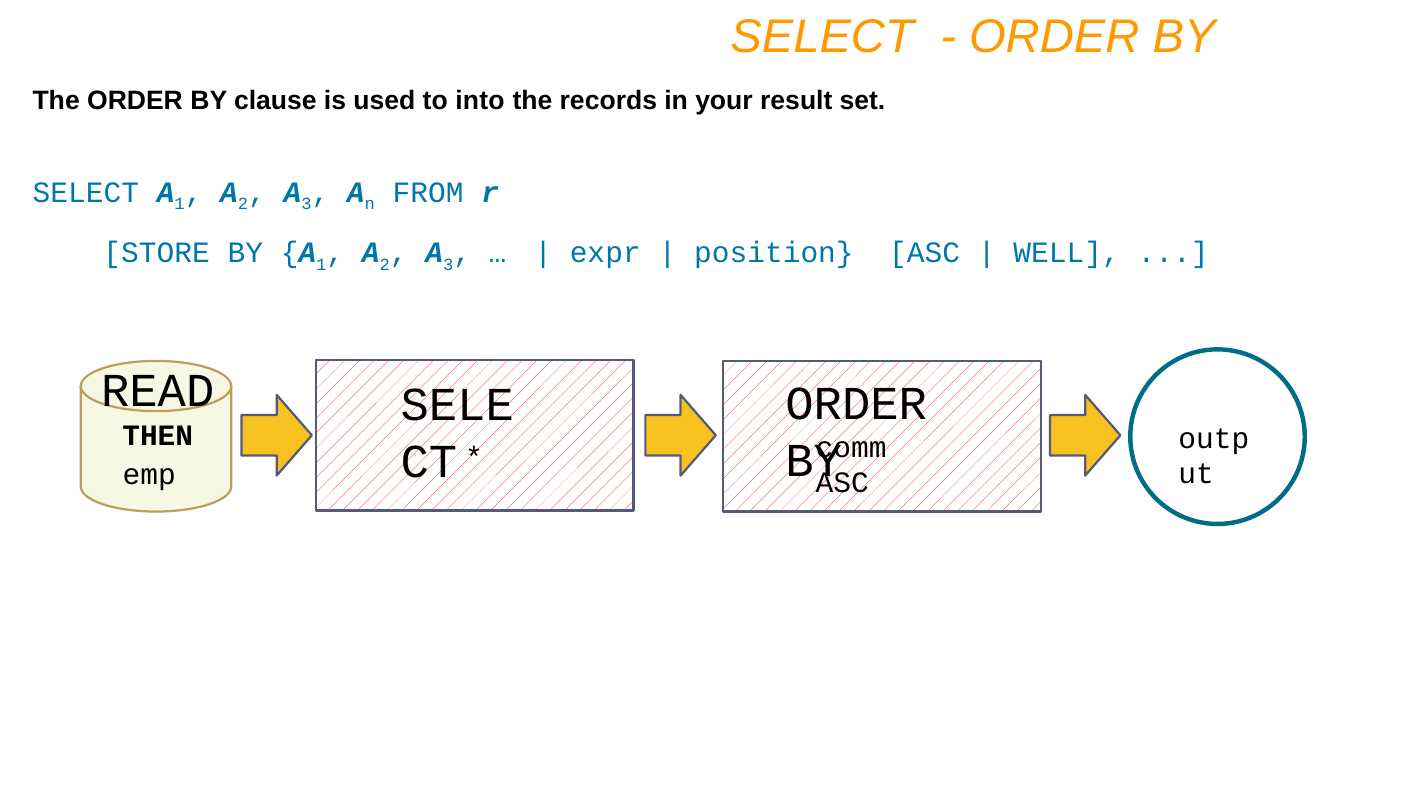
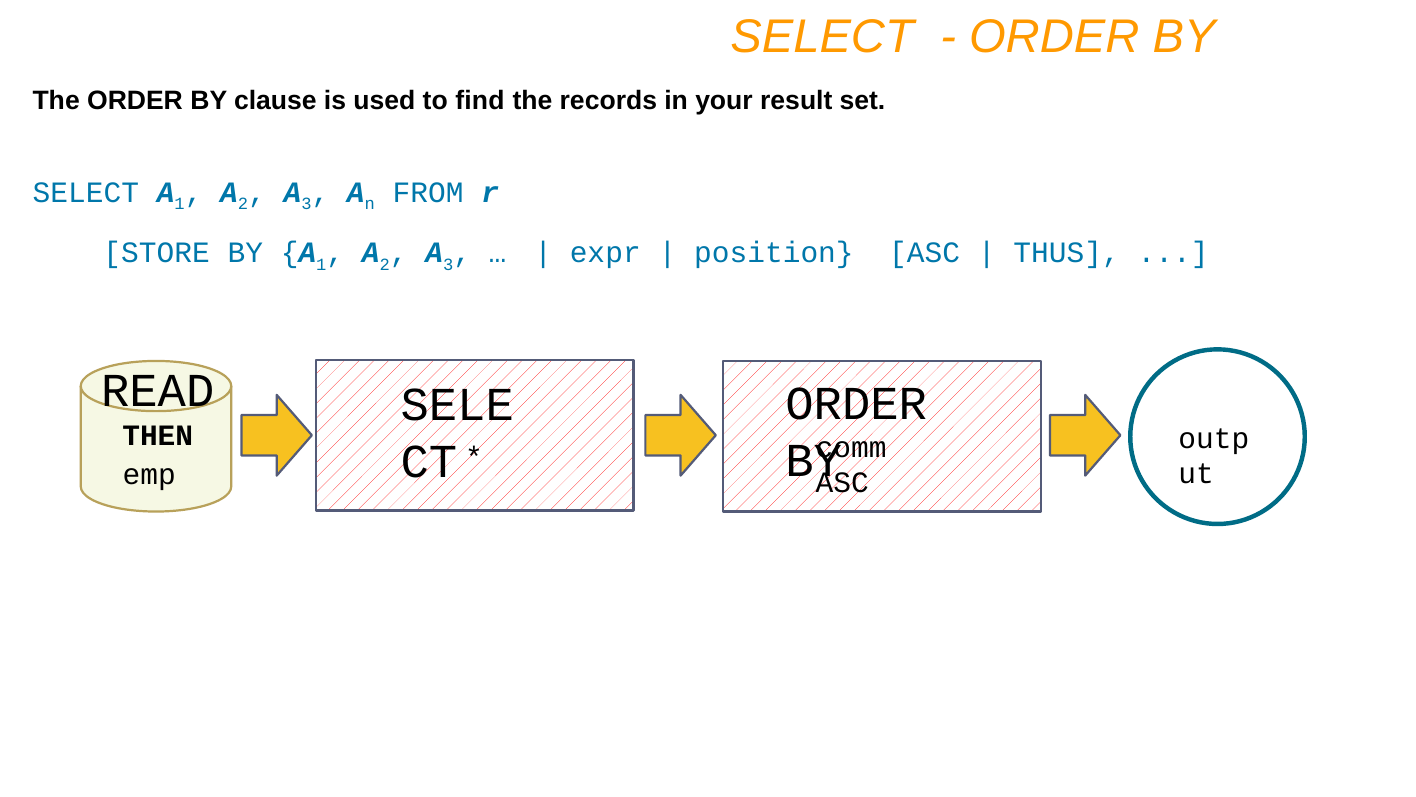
into: into -> find
WELL: WELL -> THUS
